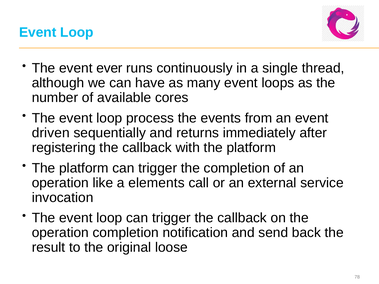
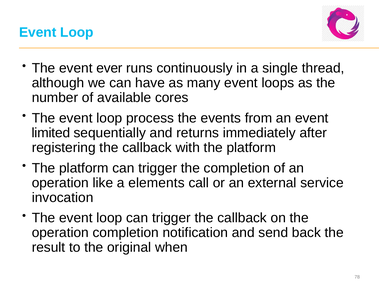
driven: driven -> limited
loose: loose -> when
